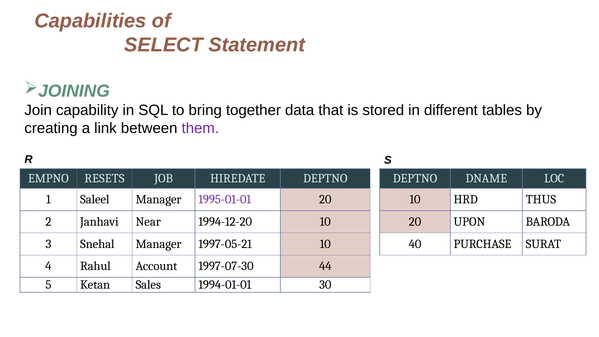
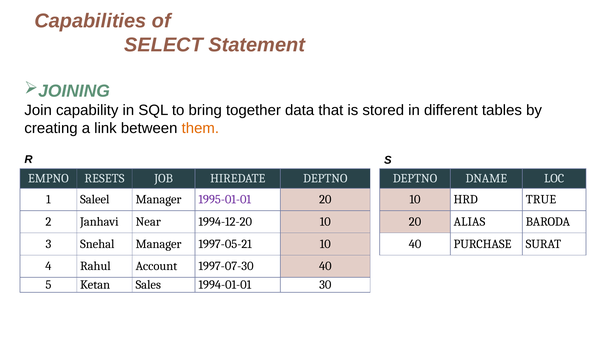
them colour: purple -> orange
THUS: THUS -> TRUE
UPON: UPON -> ALIAS
1997-07-30 44: 44 -> 40
